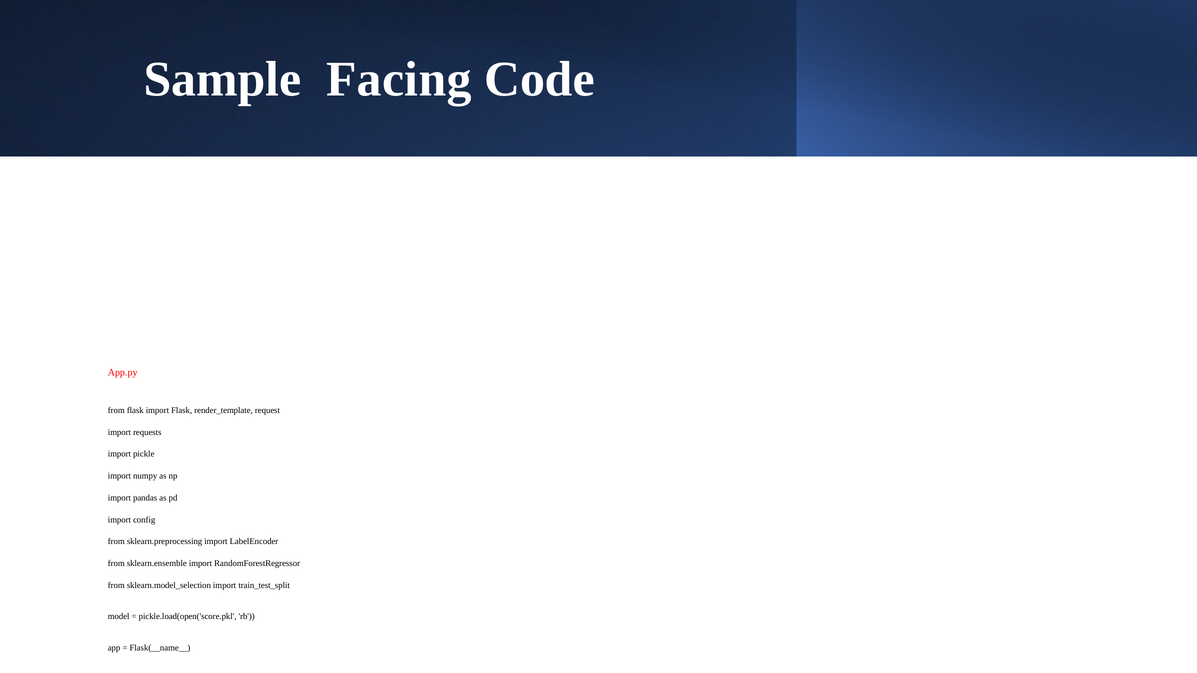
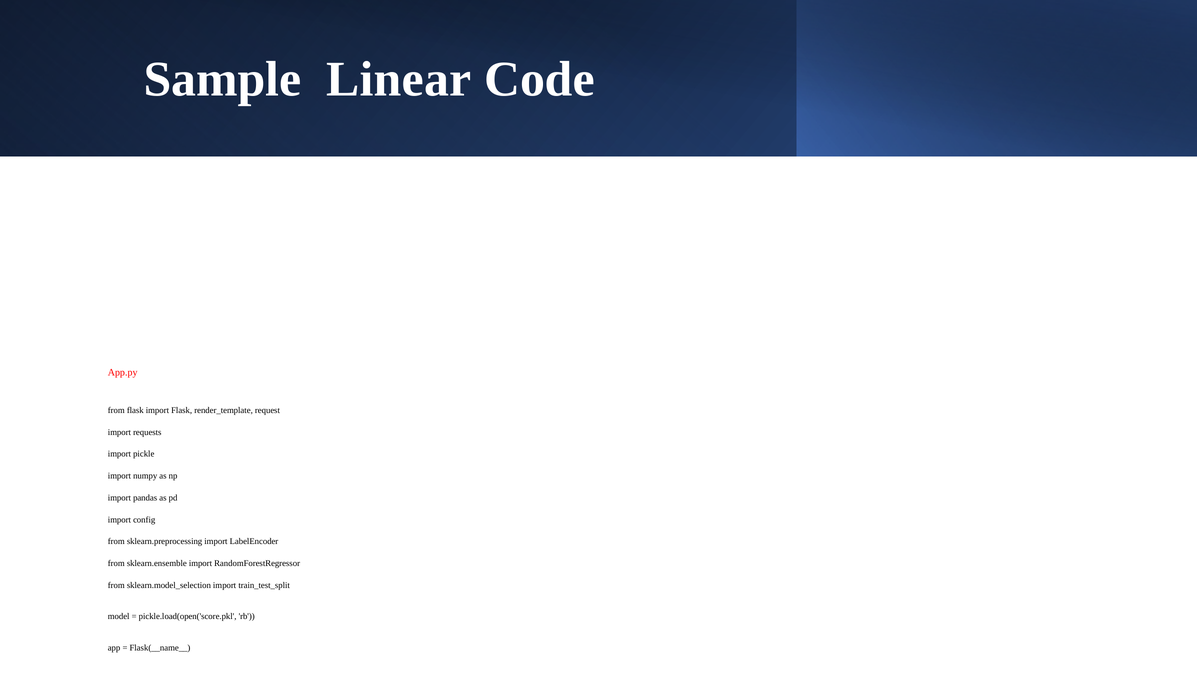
Facing: Facing -> Linear
